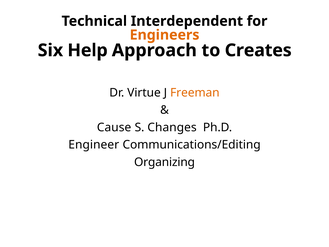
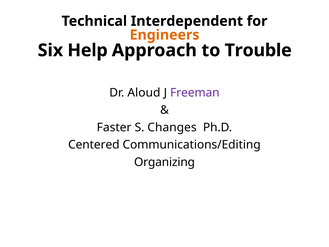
Creates: Creates -> Trouble
Virtue: Virtue -> Aloud
Freeman colour: orange -> purple
Cause: Cause -> Faster
Engineer: Engineer -> Centered
